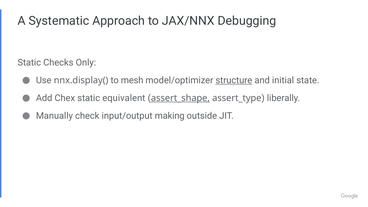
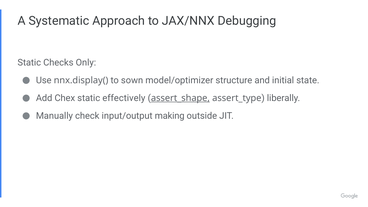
mesh: mesh -> sown
structure underline: present -> none
equivalent: equivalent -> effectively
